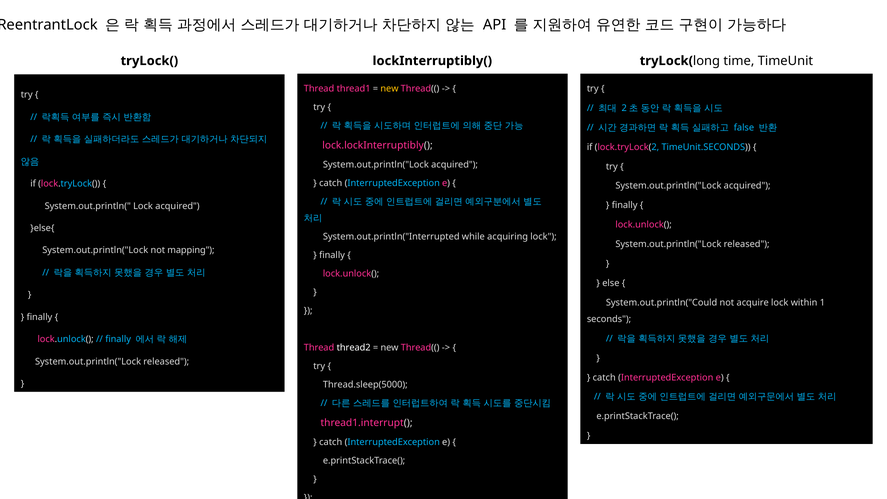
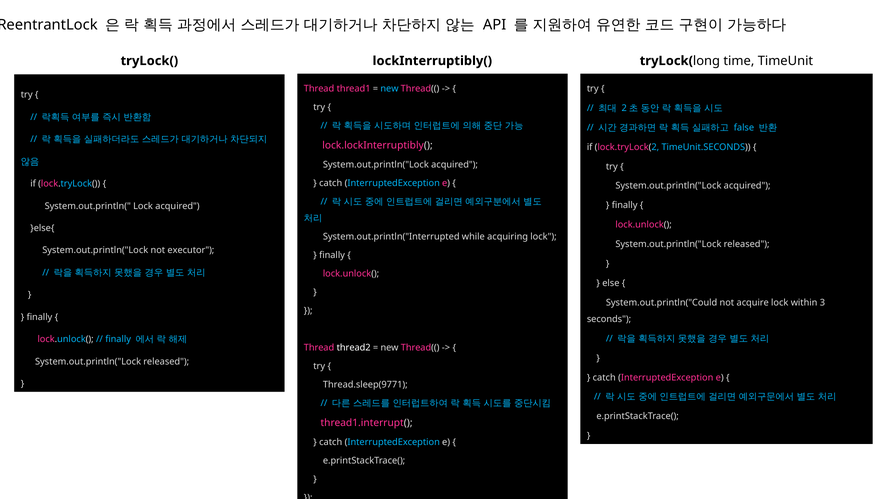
new at (389, 89) colour: yellow -> light blue
mapping: mapping -> executor
1: 1 -> 3
Thread.sleep(5000: Thread.sleep(5000 -> Thread.sleep(9771
